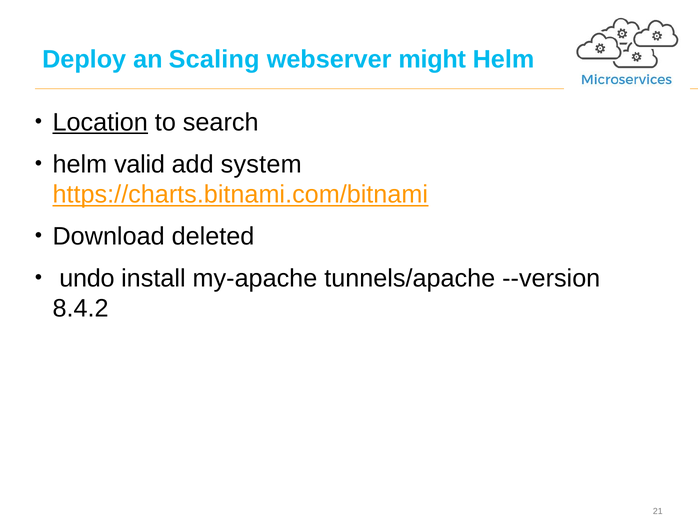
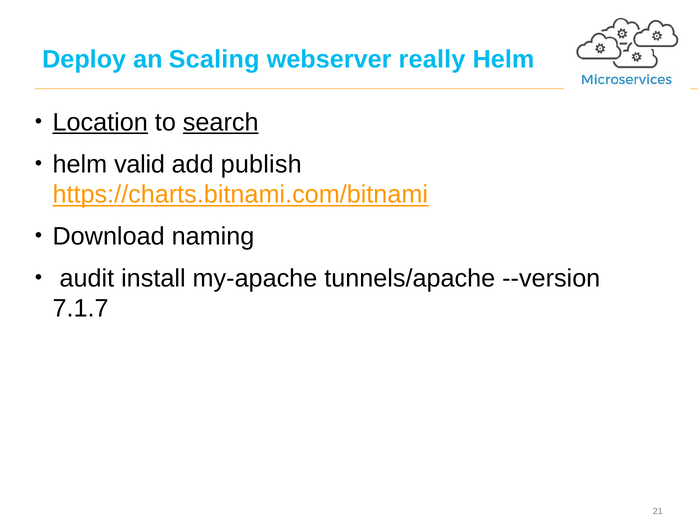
might: might -> really
search underline: none -> present
system: system -> publish
deleted: deleted -> naming
undo: undo -> audit
8.4.2: 8.4.2 -> 7.1.7
